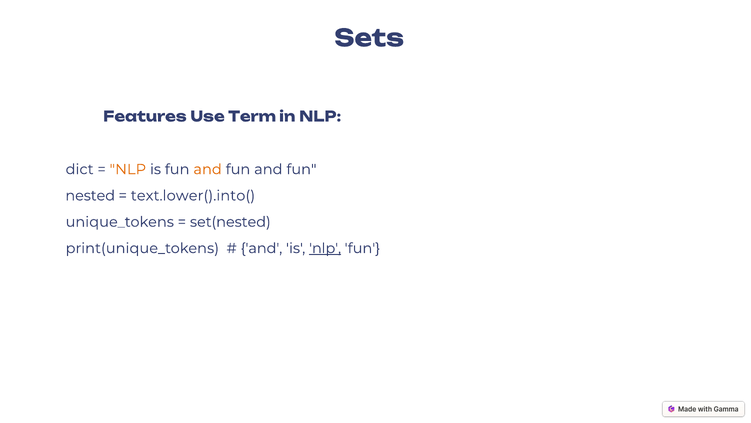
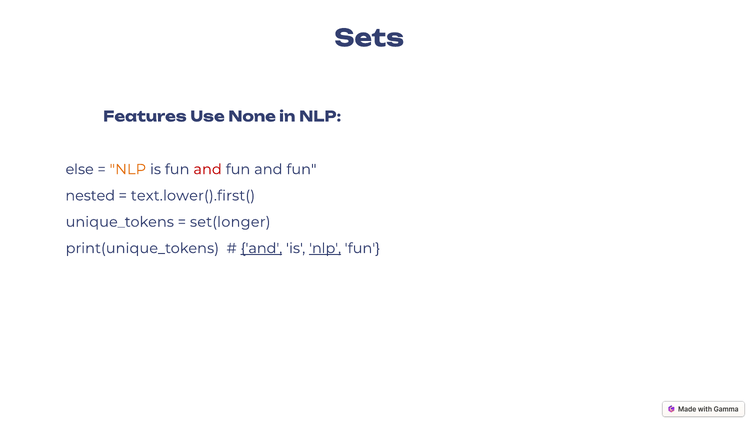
Term: Term -> None
dict: dict -> else
and at (208, 169) colour: orange -> red
text.lower().into(: text.lower().into( -> text.lower().first(
set(nested: set(nested -> set(longer
and at (261, 248) underline: none -> present
